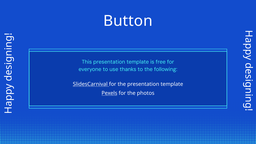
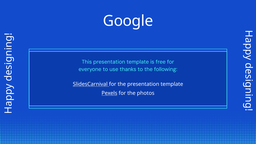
Button: Button -> Google
